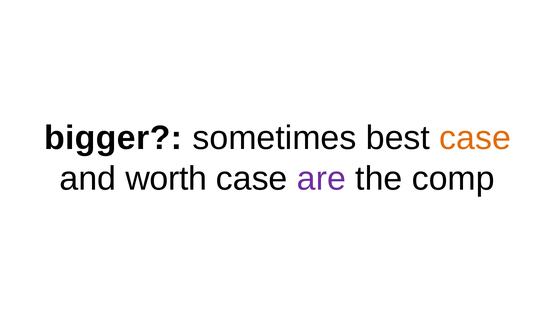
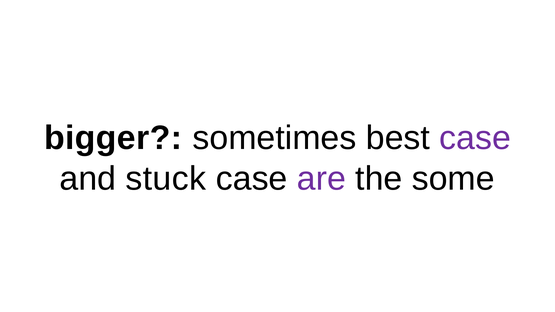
case at (475, 138) colour: orange -> purple
worth: worth -> stuck
comp: comp -> some
